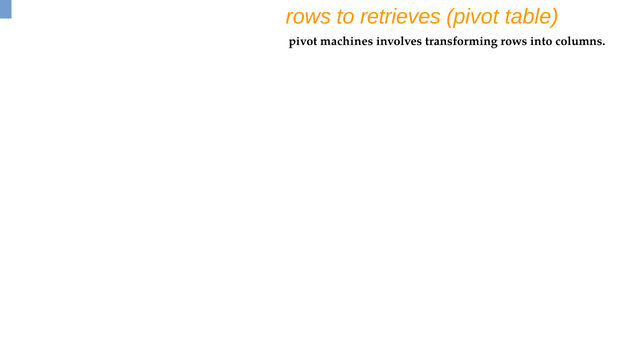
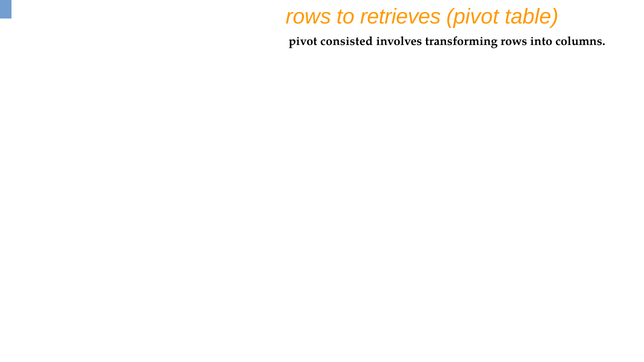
machines: machines -> consisted
